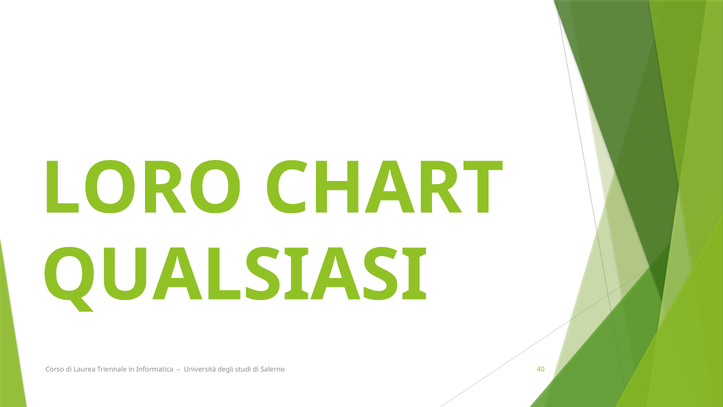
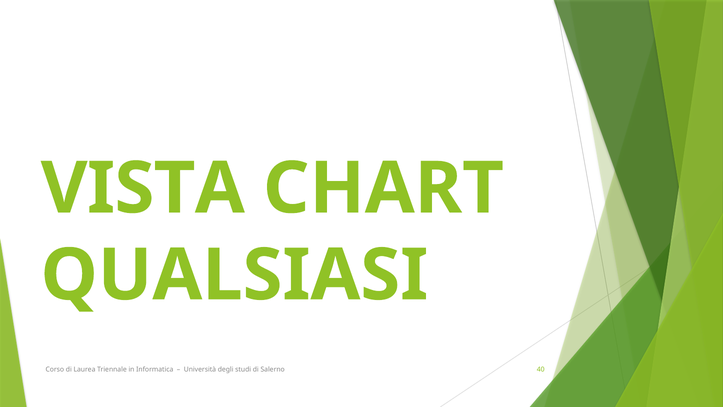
LORO: LORO -> VISTA
